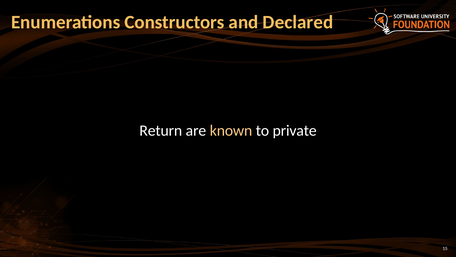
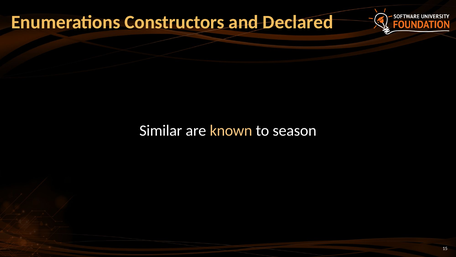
Return: Return -> Similar
private: private -> season
